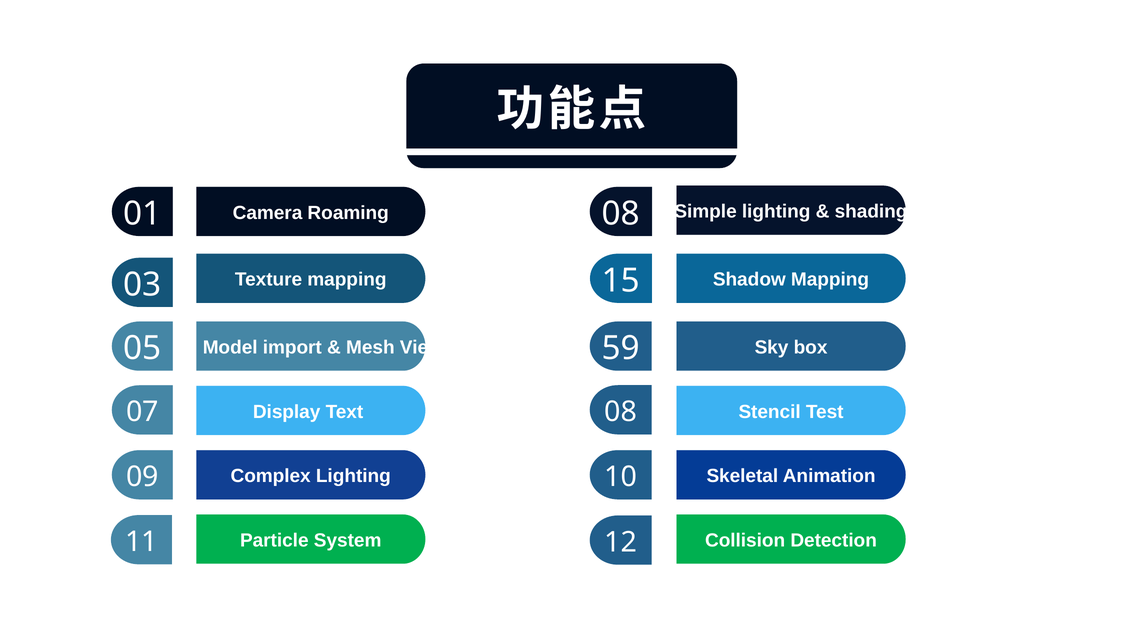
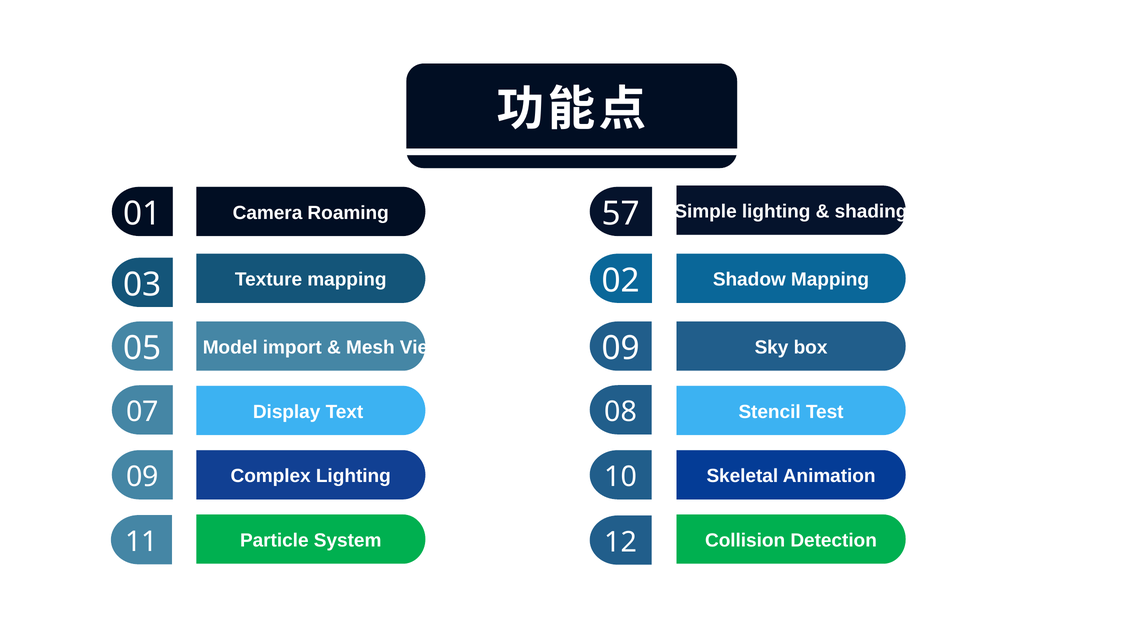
Roaming 08: 08 -> 57
15: 15 -> 02
Viewing 59: 59 -> 09
